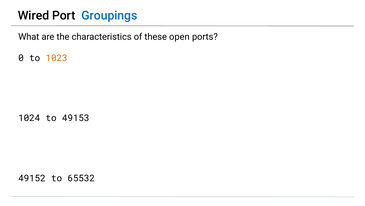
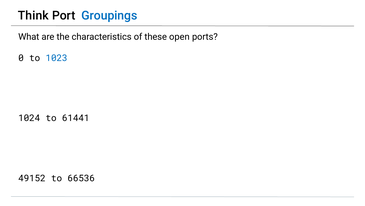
Wired: Wired -> Think
1023 colour: orange -> blue
49153: 49153 -> 61441
65532: 65532 -> 66536
